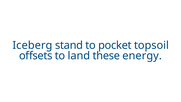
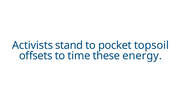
Iceberg: Iceberg -> Activists
land: land -> time
